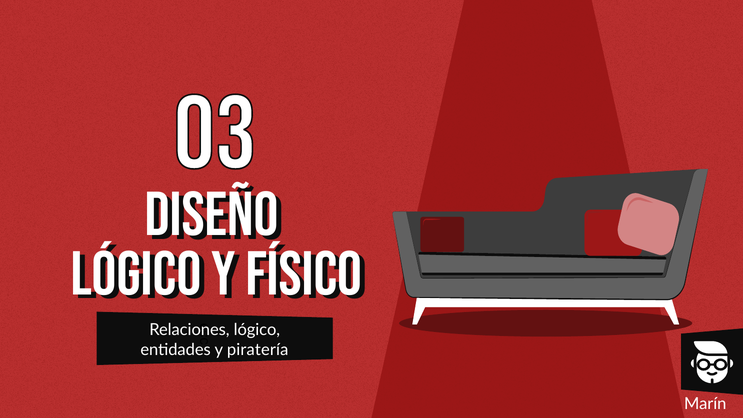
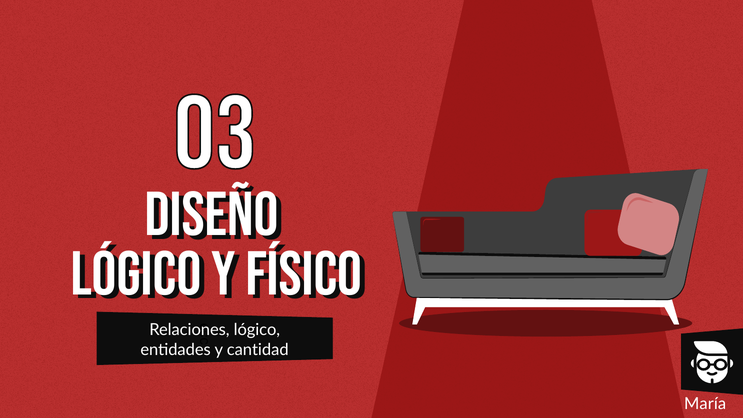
piratería: piratería -> cantidad
Marín: Marín -> María
